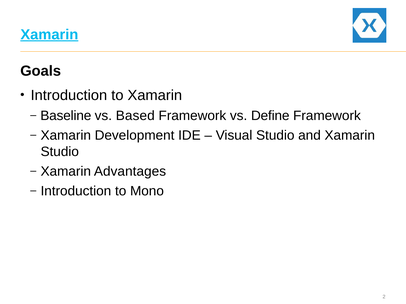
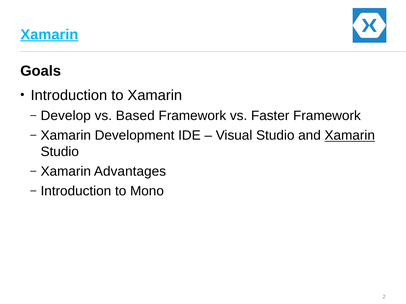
Baseline: Baseline -> Develop
Define: Define -> Faster
Xamarin at (350, 136) underline: none -> present
